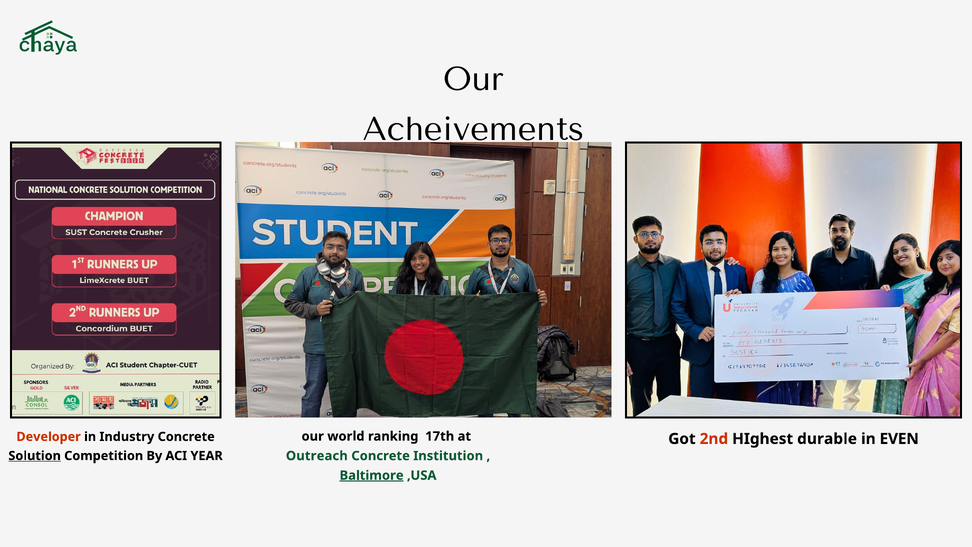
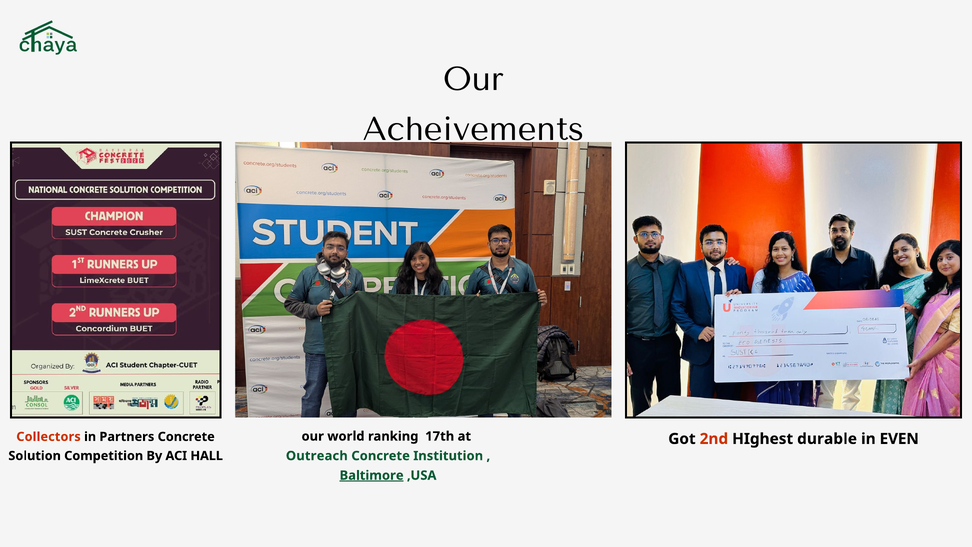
Developer: Developer -> Collectors
Industry: Industry -> Partners
Solution underline: present -> none
YEAR: YEAR -> HALL
